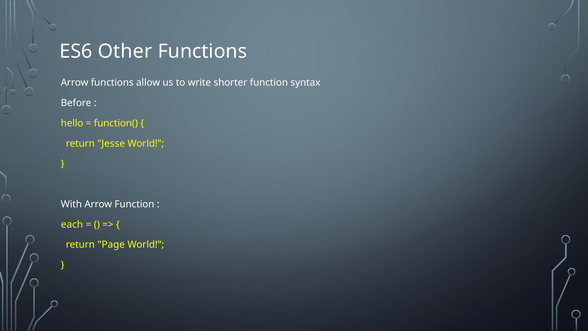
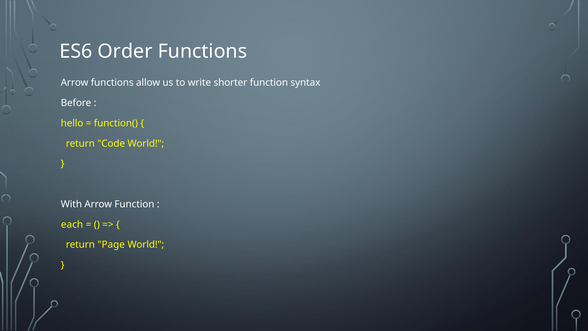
Other: Other -> Order
Jesse: Jesse -> Code
